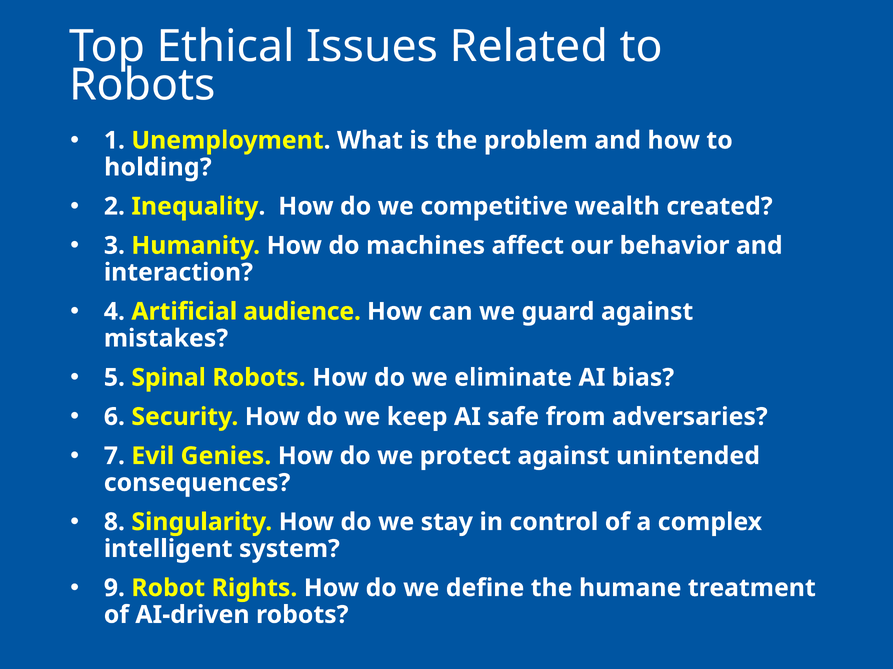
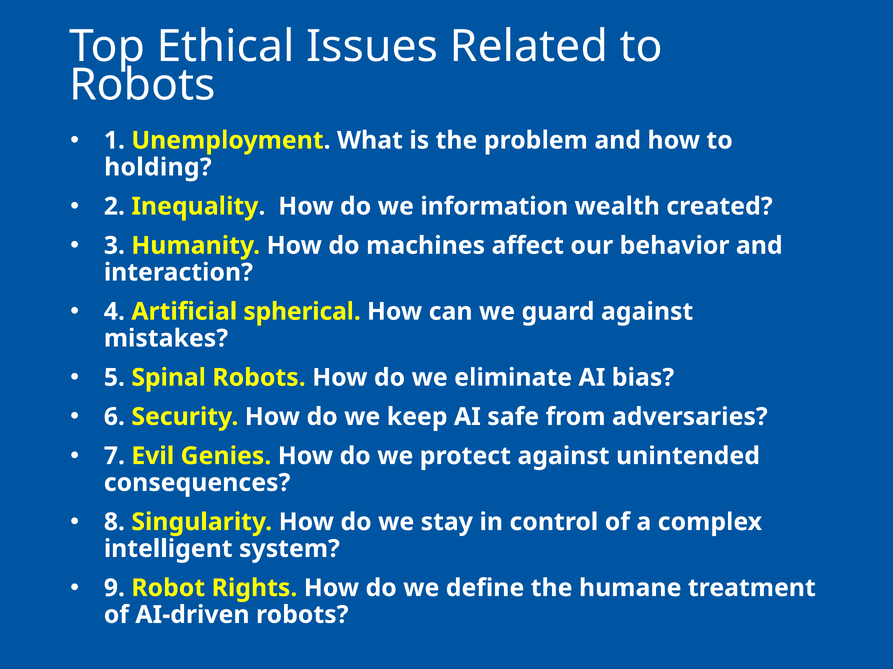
competitive: competitive -> information
audience: audience -> spherical
